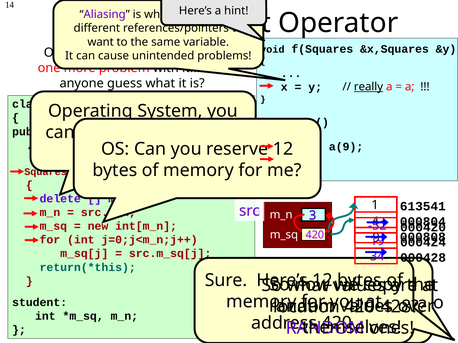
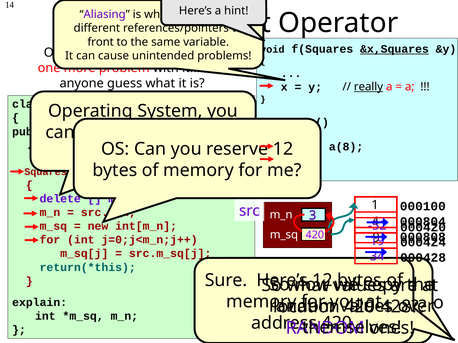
want: want -> front
&x,Squares underline: none -> present
a(9: a(9 -> a(8
613541: 613541 -> 000100
student: student -> explain
